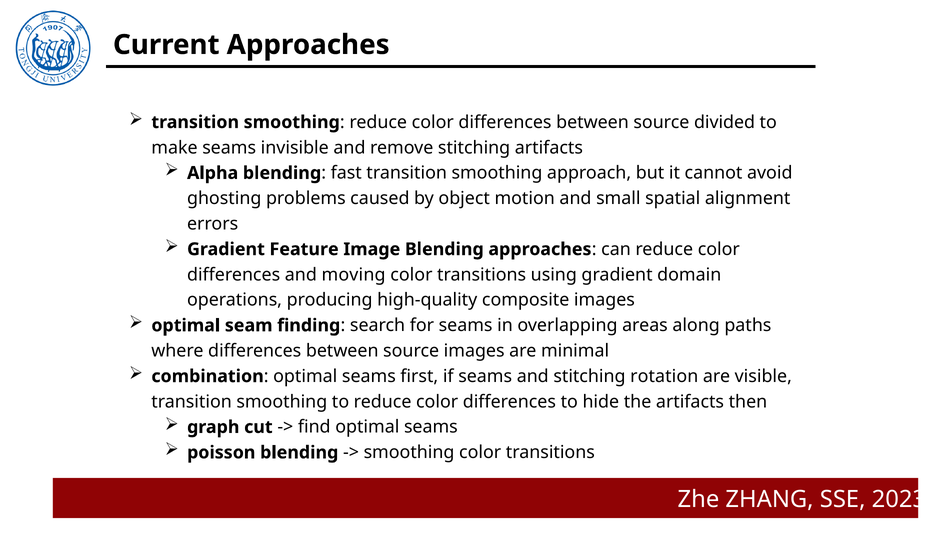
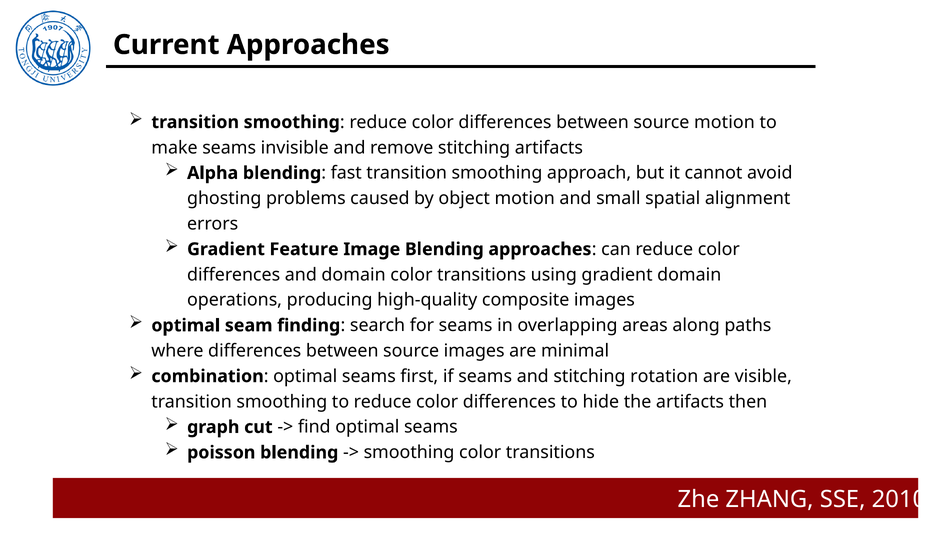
source divided: divided -> motion
and moving: moving -> domain
2023: 2023 -> 2010
